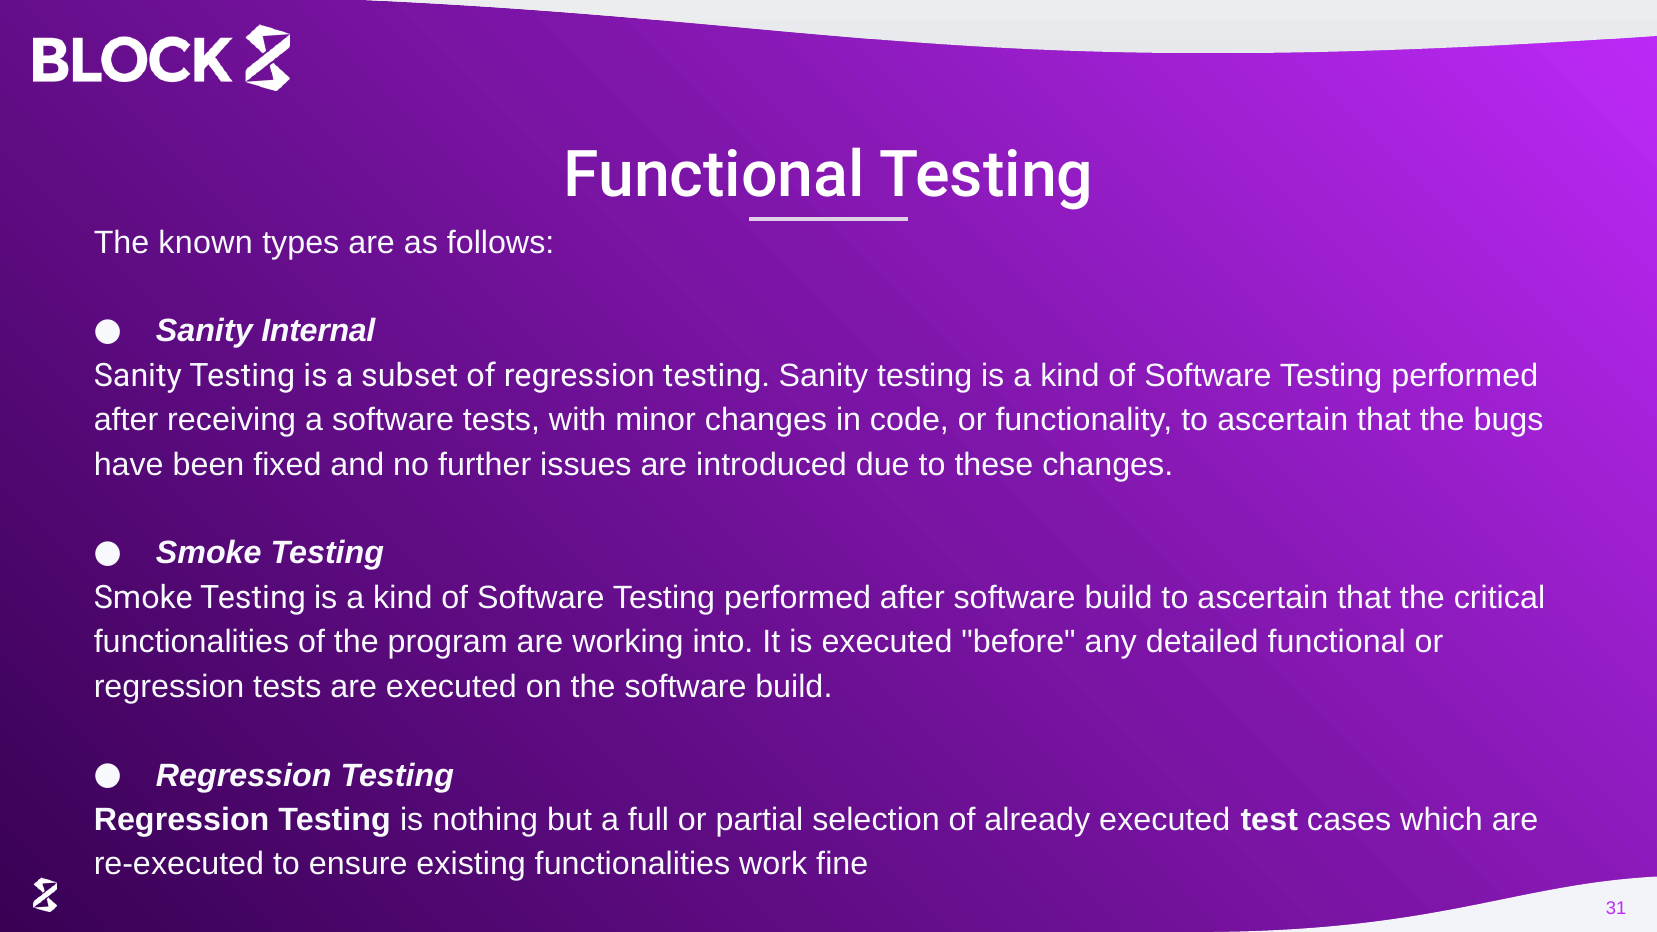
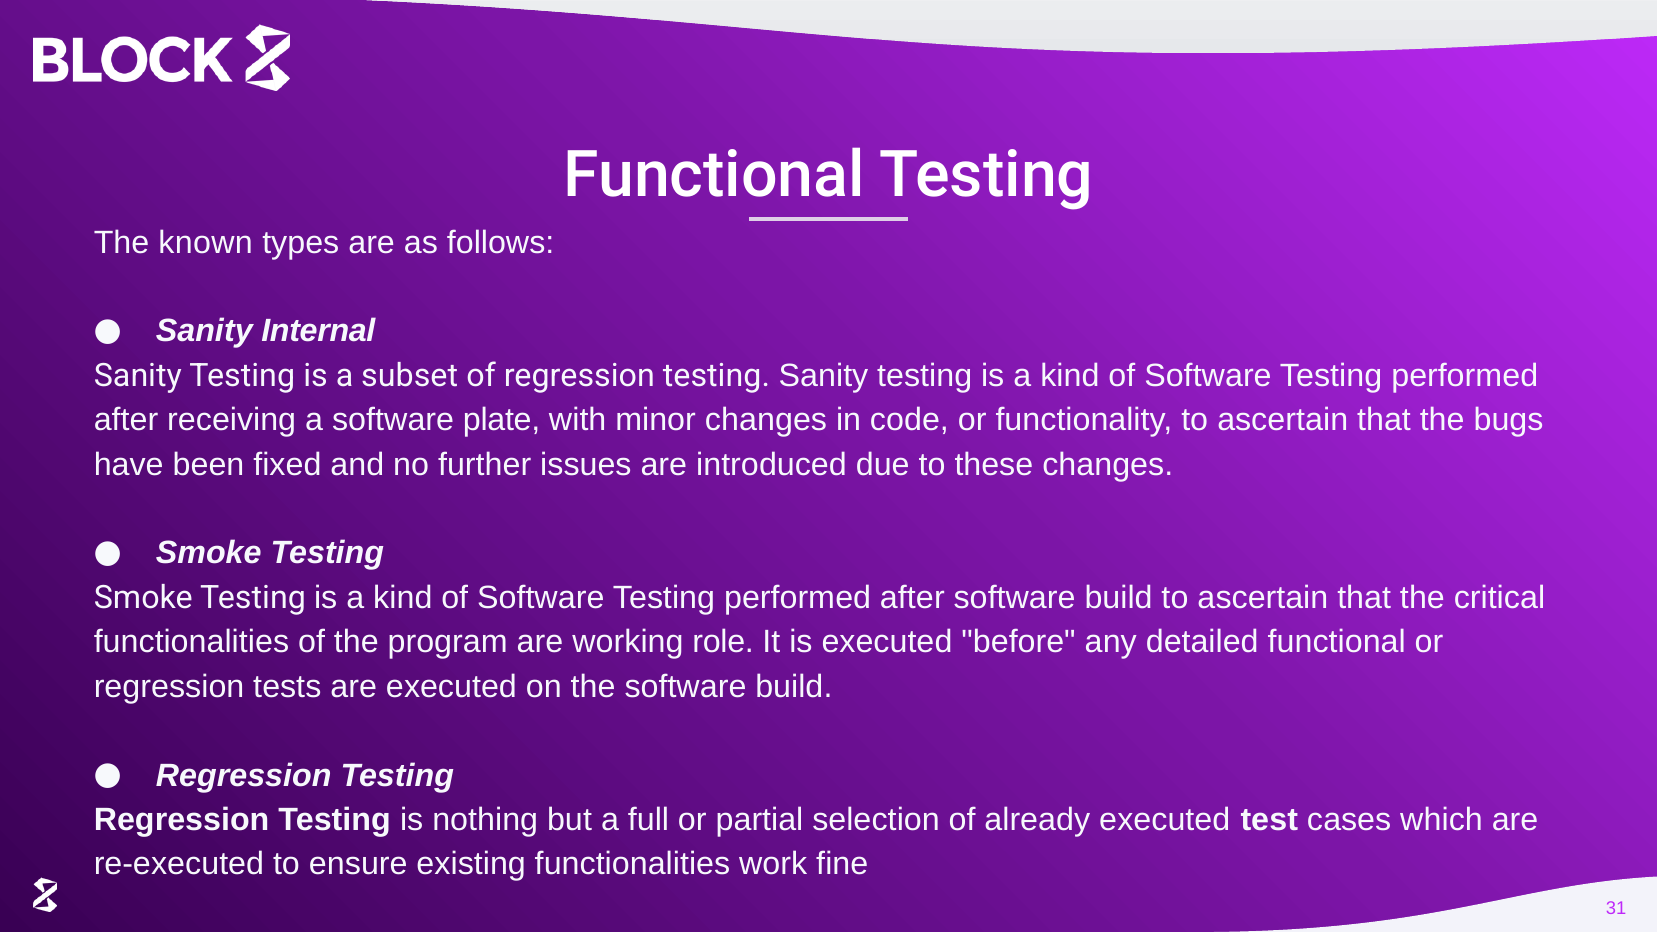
software tests: tests -> plate
into: into -> role
